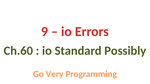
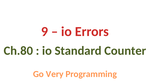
Ch.60: Ch.60 -> Ch.80
Possibly: Possibly -> Counter
